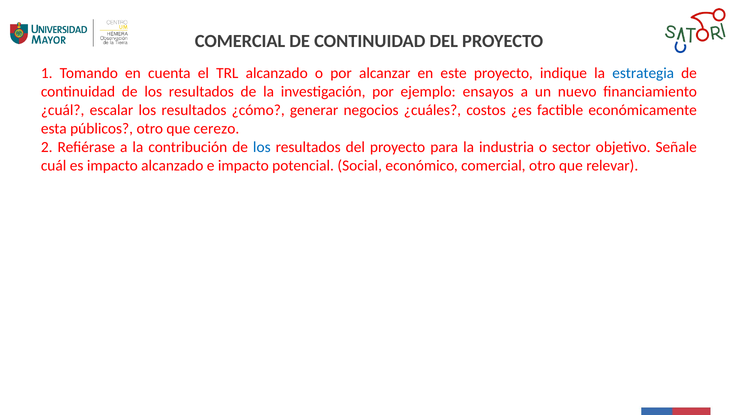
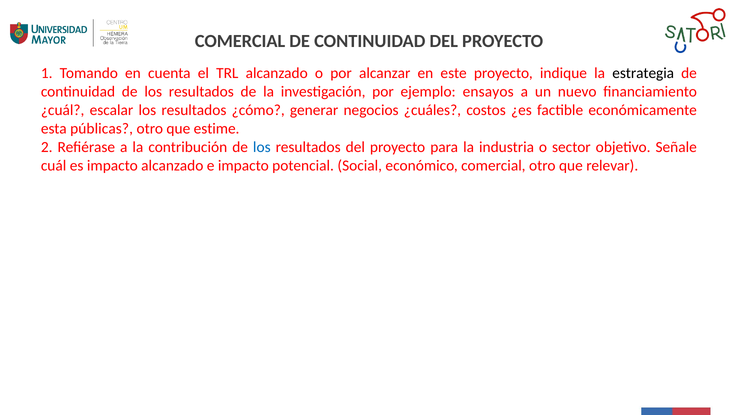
estrategia colour: blue -> black
públicos: públicos -> públicas
cerezo: cerezo -> estime
